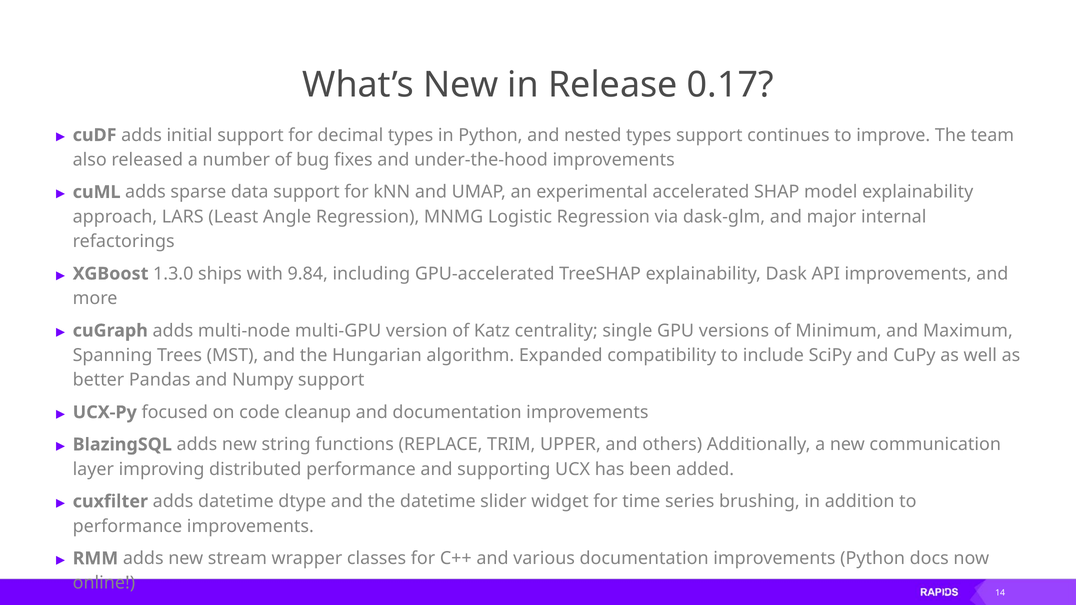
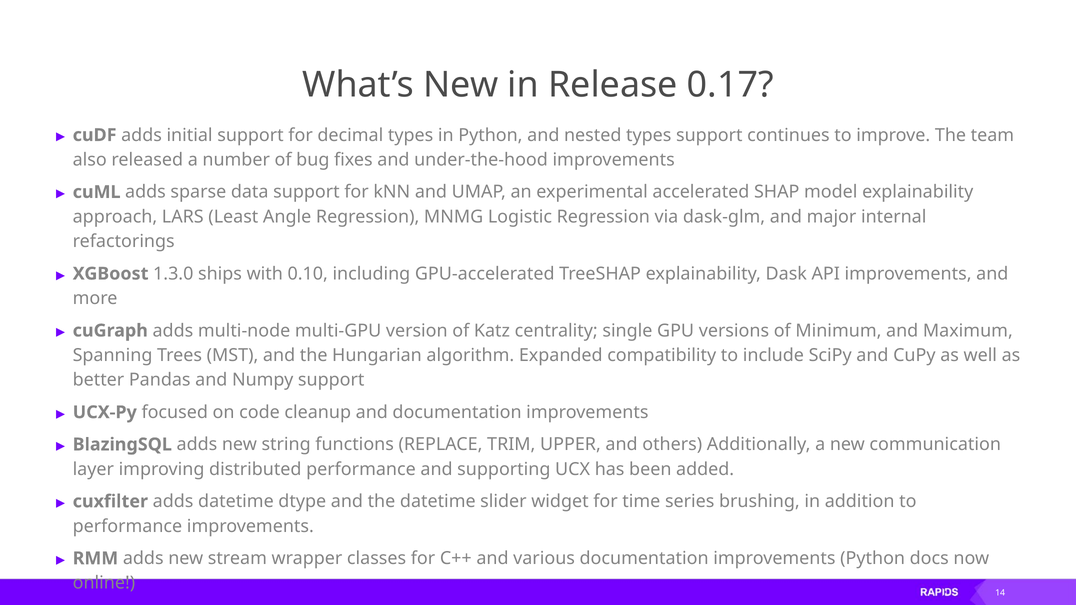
9.84: 9.84 -> 0.10
